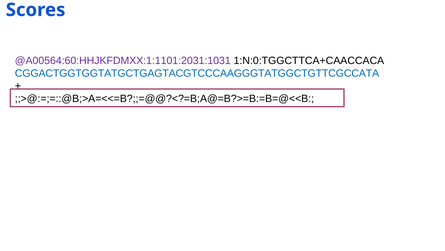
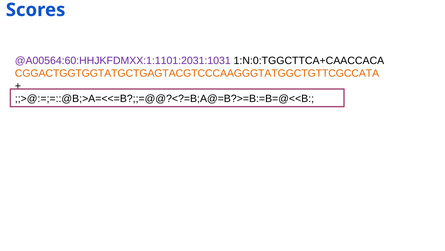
CGGACTGGTGGTATGCTGAGTACGTCCCAAGGGTATGGCTGTTCGCCATA colour: blue -> orange
